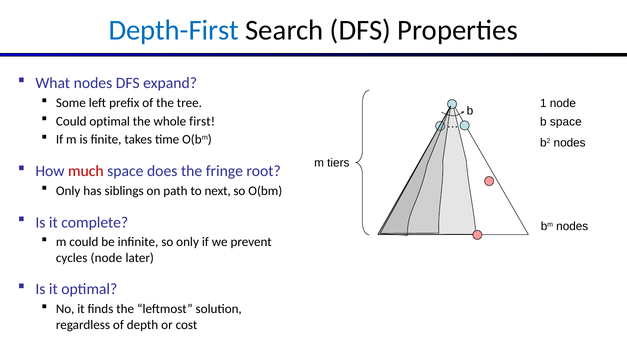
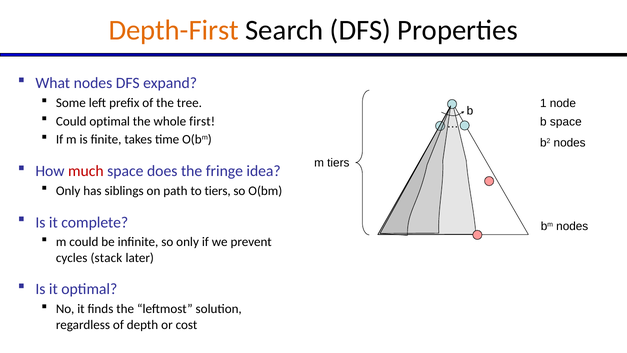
Depth-First colour: blue -> orange
root: root -> idea
to next: next -> tiers
cycles node: node -> stack
